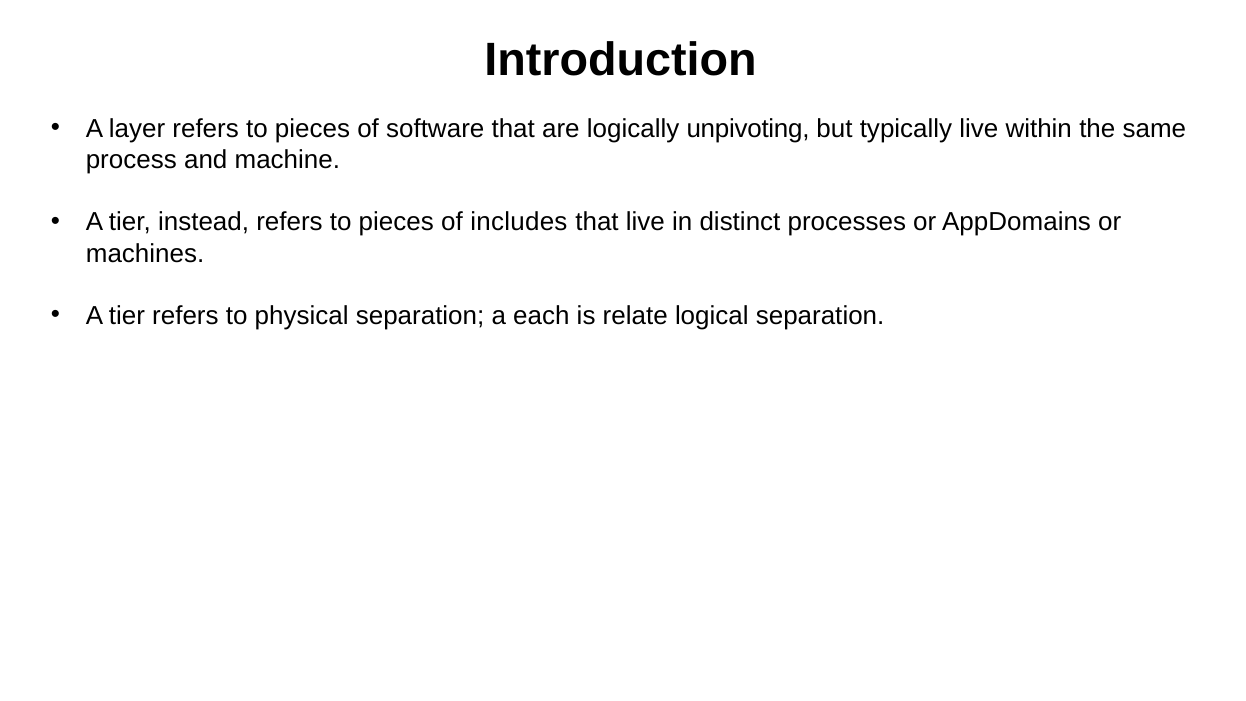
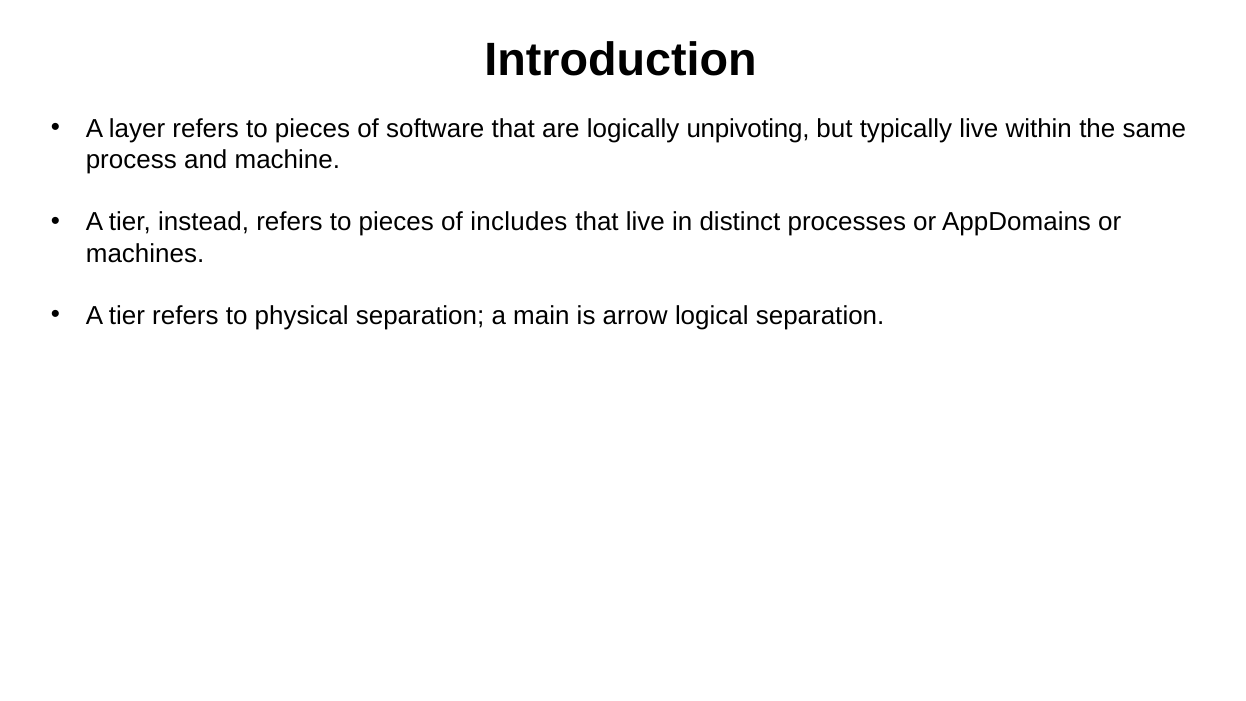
each: each -> main
relate: relate -> arrow
